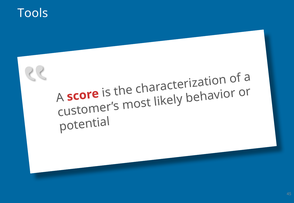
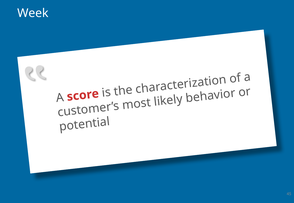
Tools: Tools -> Week
